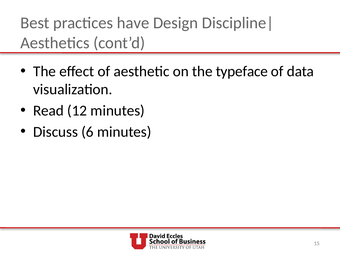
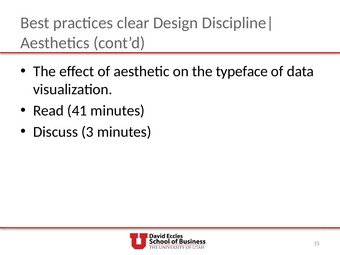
have: have -> clear
12: 12 -> 41
6: 6 -> 3
